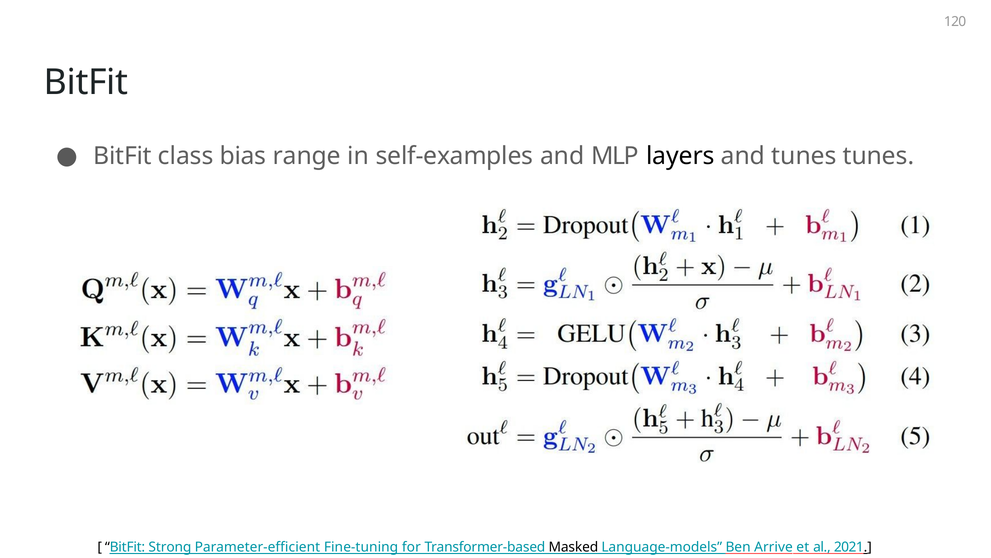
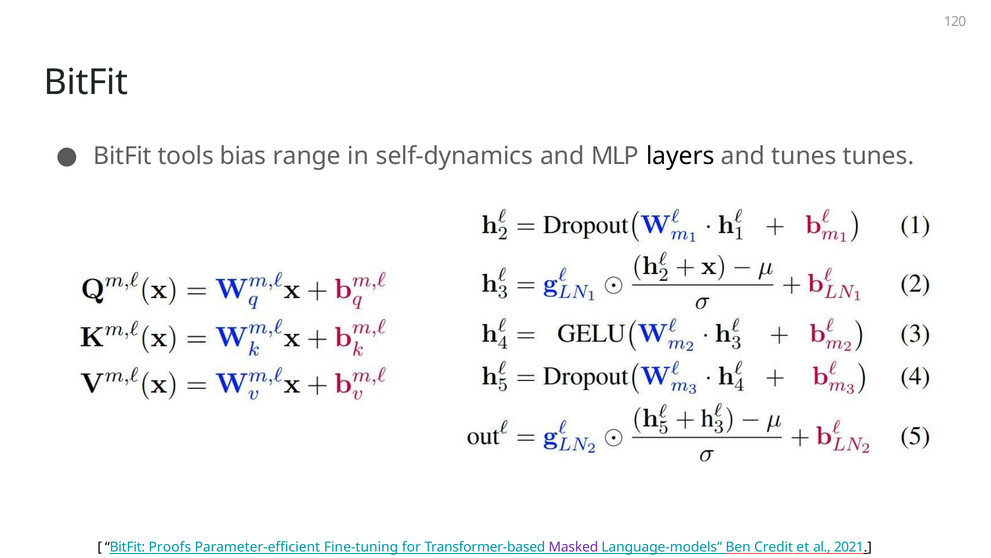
class: class -> tools
self-examples: self-examples -> self-dynamics
Strong: Strong -> Proofs
Masked colour: black -> purple
Arrive: Arrive -> Credit
